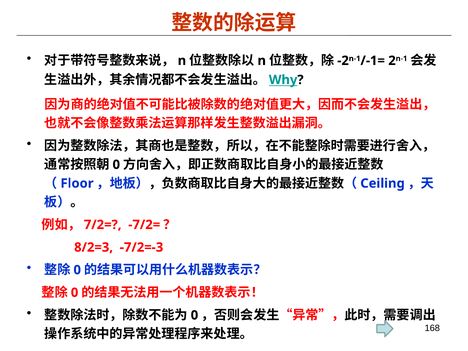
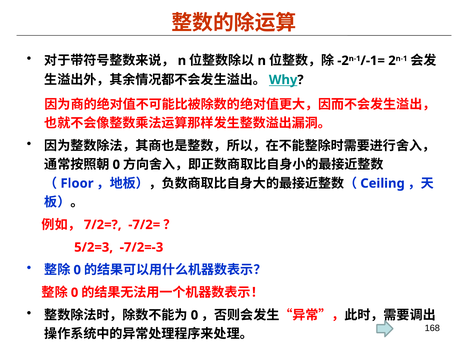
8/2=3: 8/2=3 -> 5/2=3
